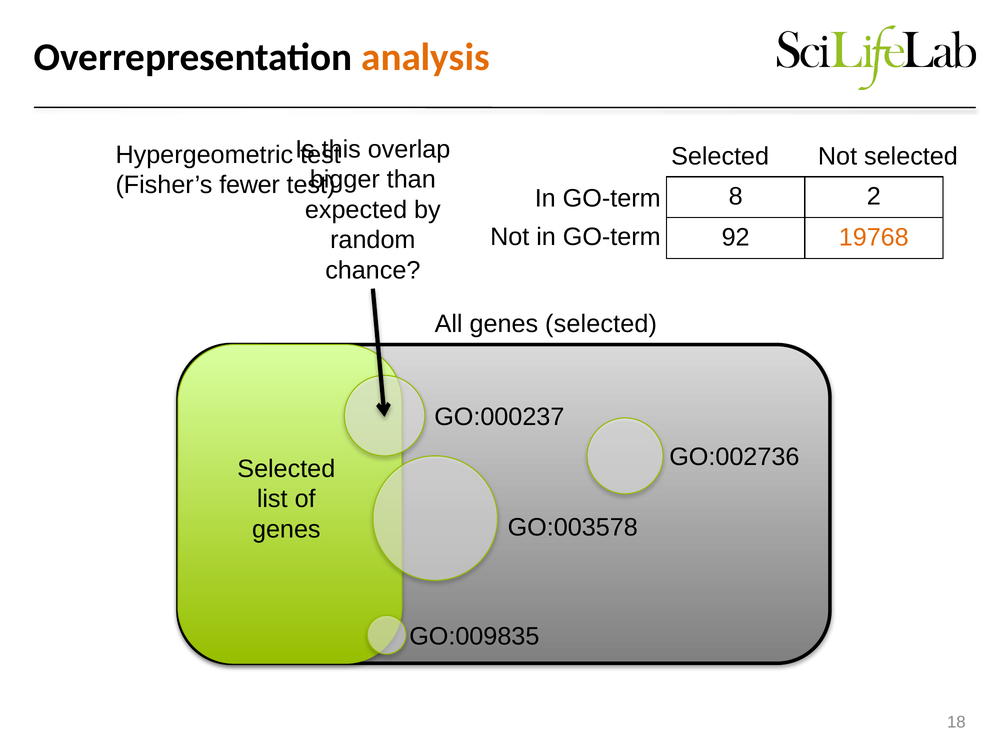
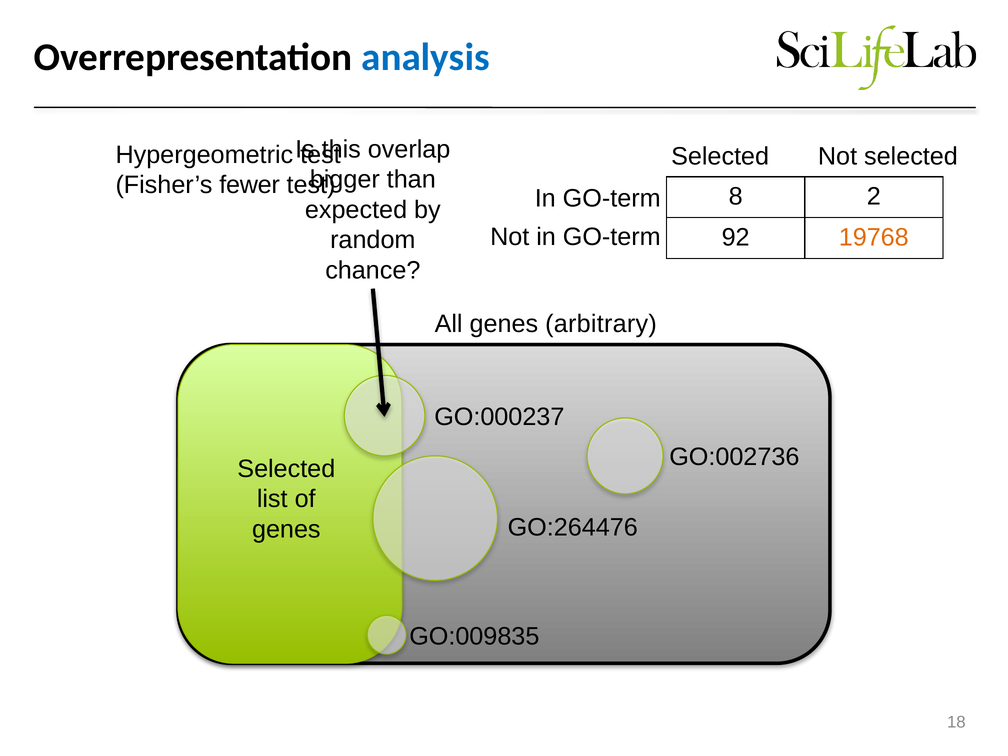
analysis colour: orange -> blue
genes selected: selected -> arbitrary
GO:003578: GO:003578 -> GO:264476
